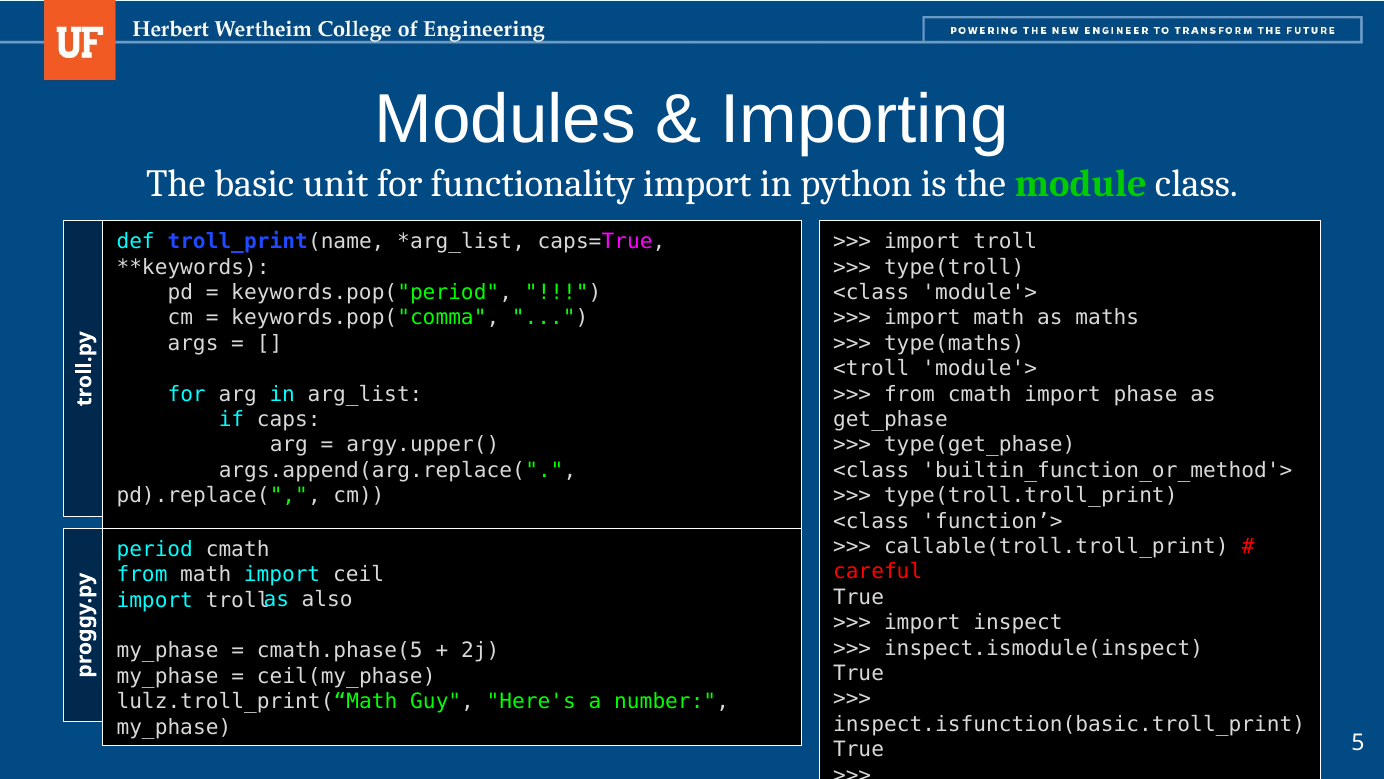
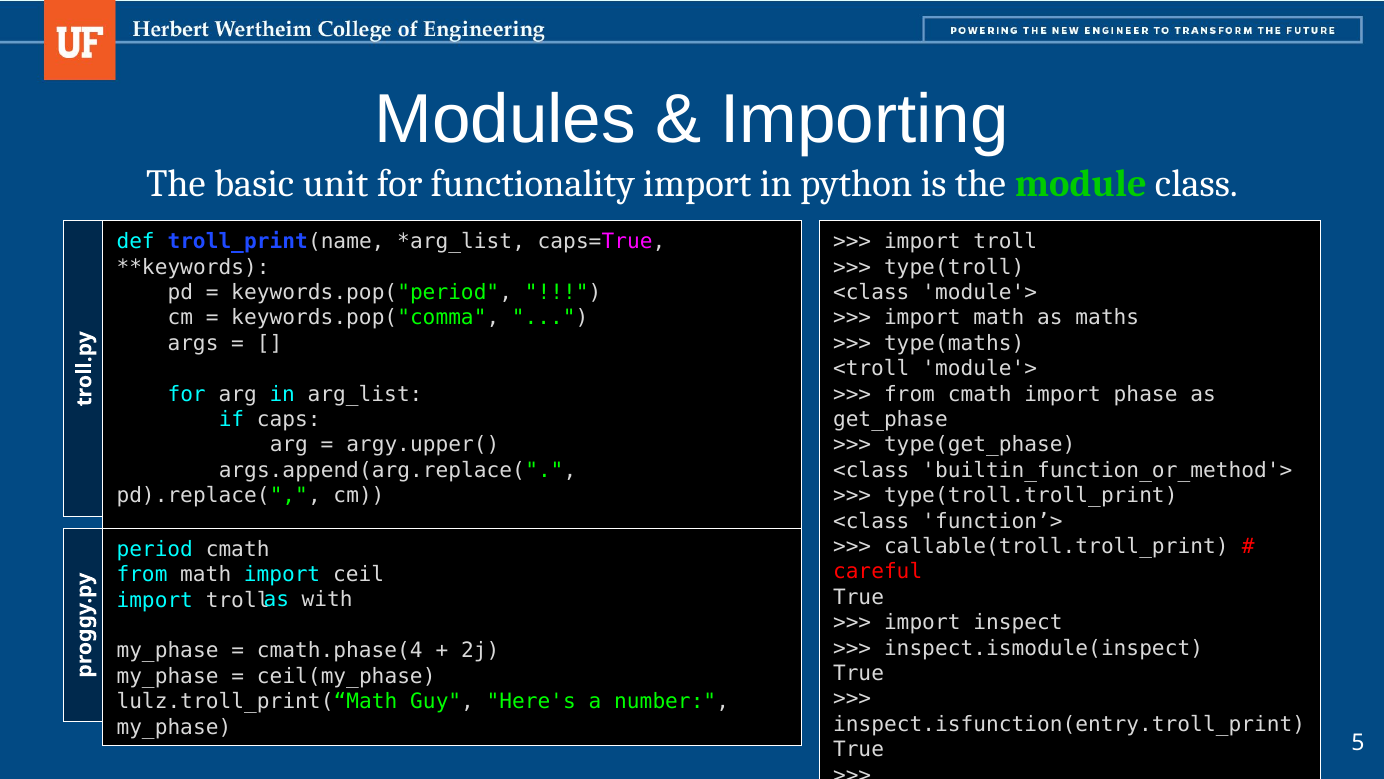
also: also -> with
cmath.phase(5: cmath.phase(5 -> cmath.phase(4
inspect.isfunction(basic.troll_print: inspect.isfunction(basic.troll_print -> inspect.isfunction(entry.troll_print
